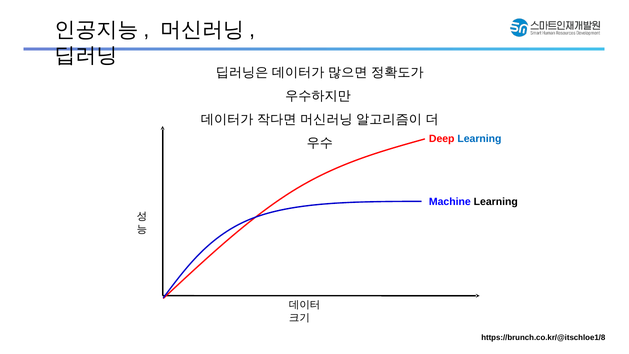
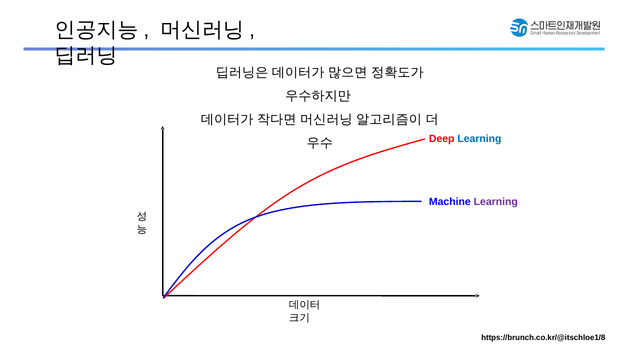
Learning at (496, 201) colour: black -> purple
